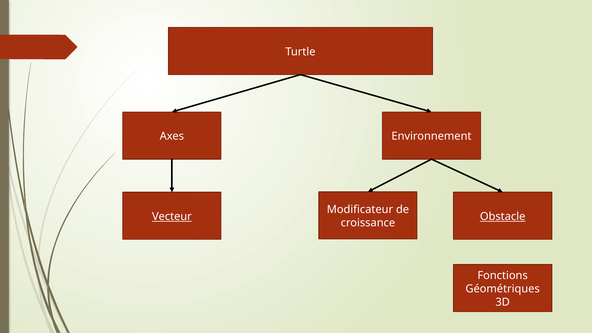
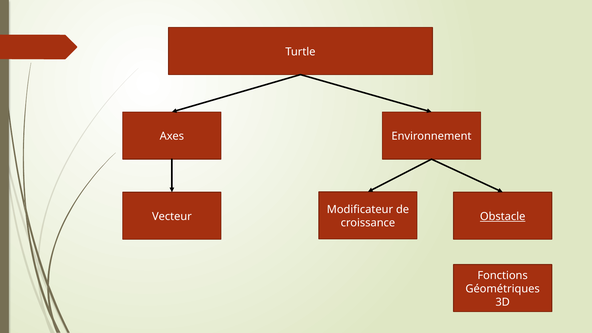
Vecteur underline: present -> none
